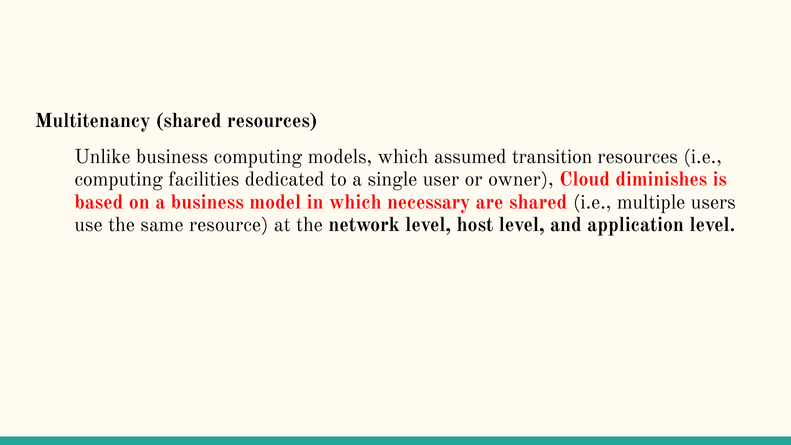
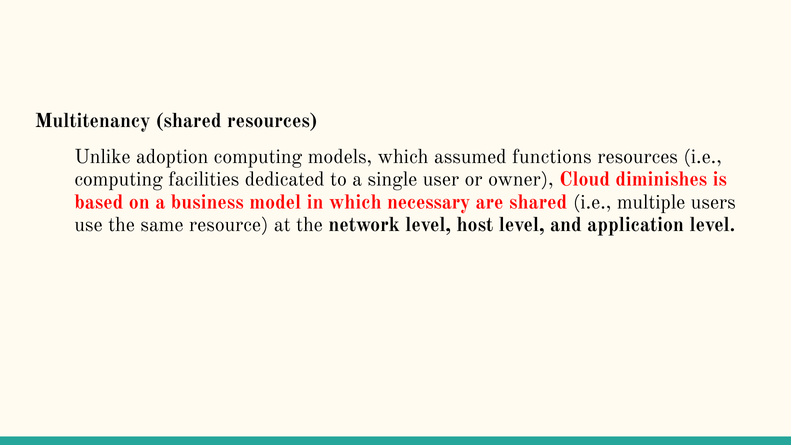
Unlike business: business -> adoption
transition: transition -> functions
